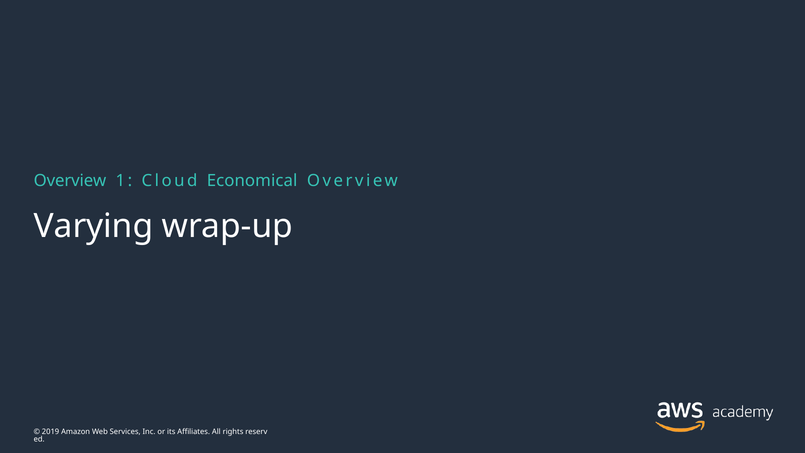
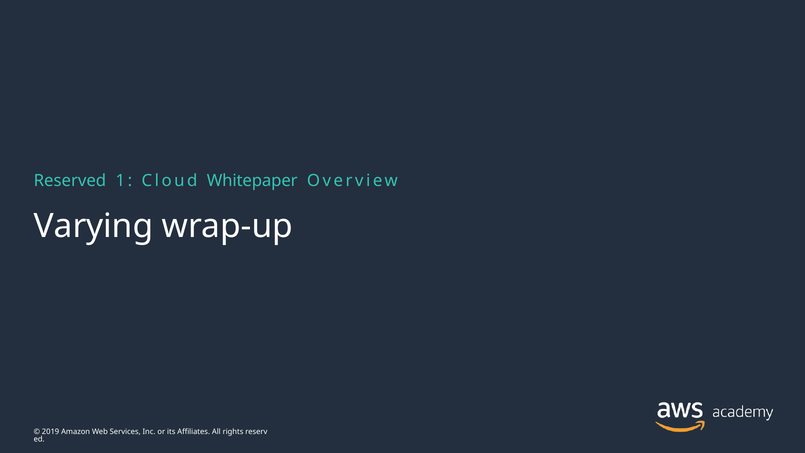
Overview at (70, 181): Overview -> Reserved
Economical: Economical -> Whitepaper
